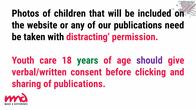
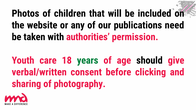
distracting: distracting -> authorities
should colour: purple -> black
of publications: publications -> photography
